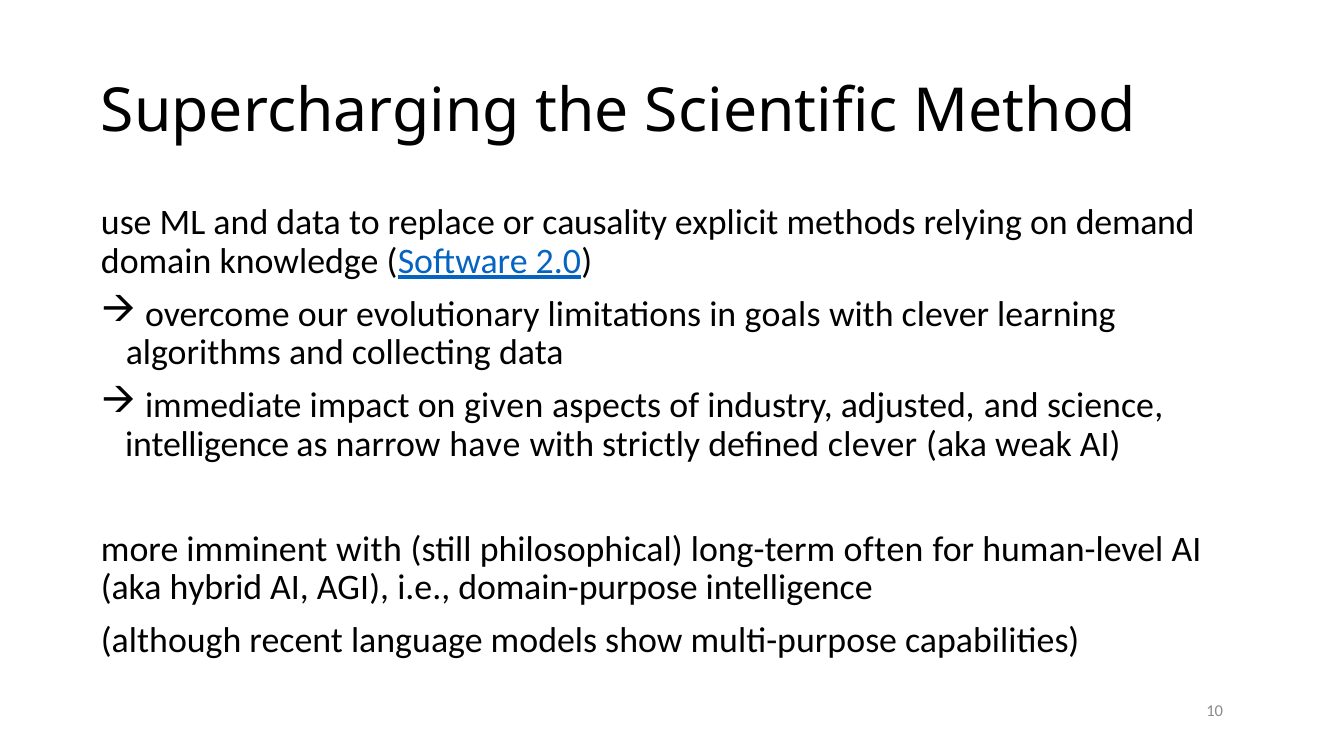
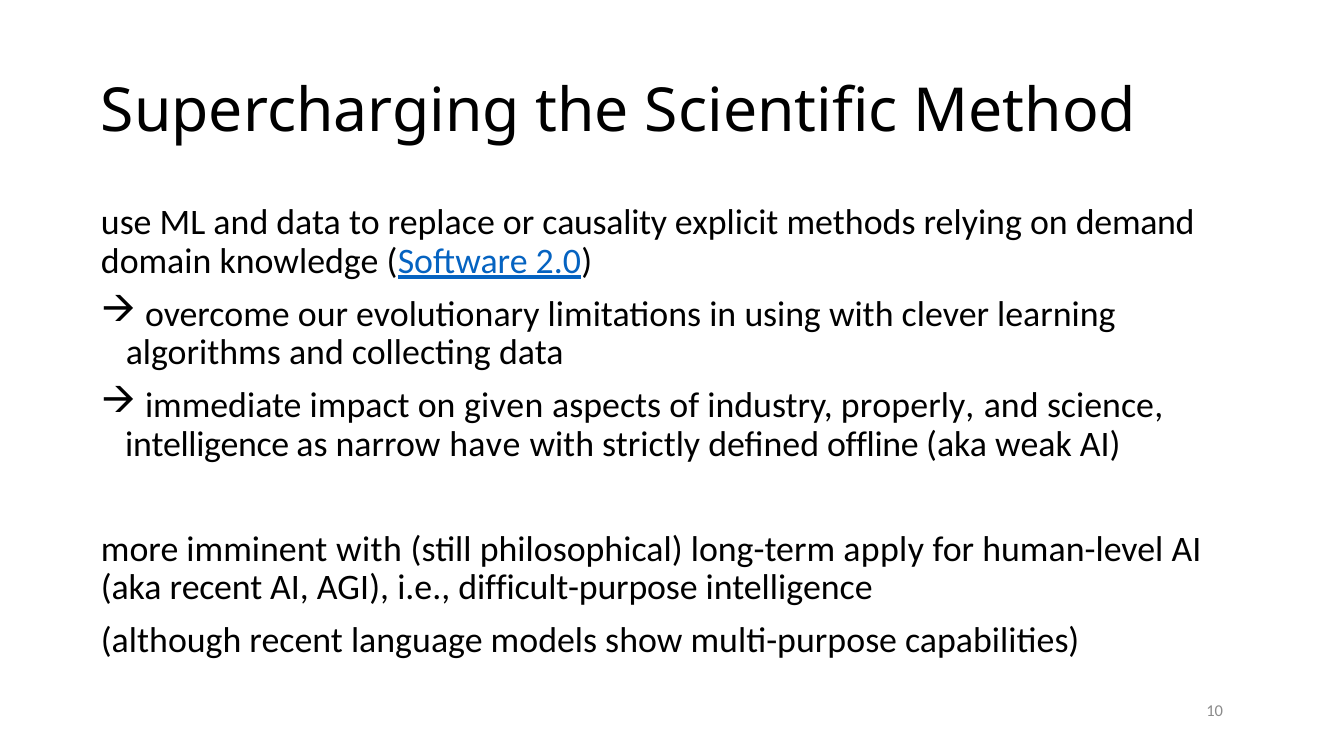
goals: goals -> using
adjusted: adjusted -> properly
defined clever: clever -> offline
often: often -> apply
aka hybrid: hybrid -> recent
domain-purpose: domain-purpose -> difficult-purpose
